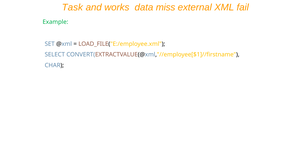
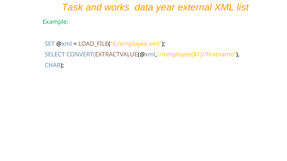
miss: miss -> year
fail: fail -> list
